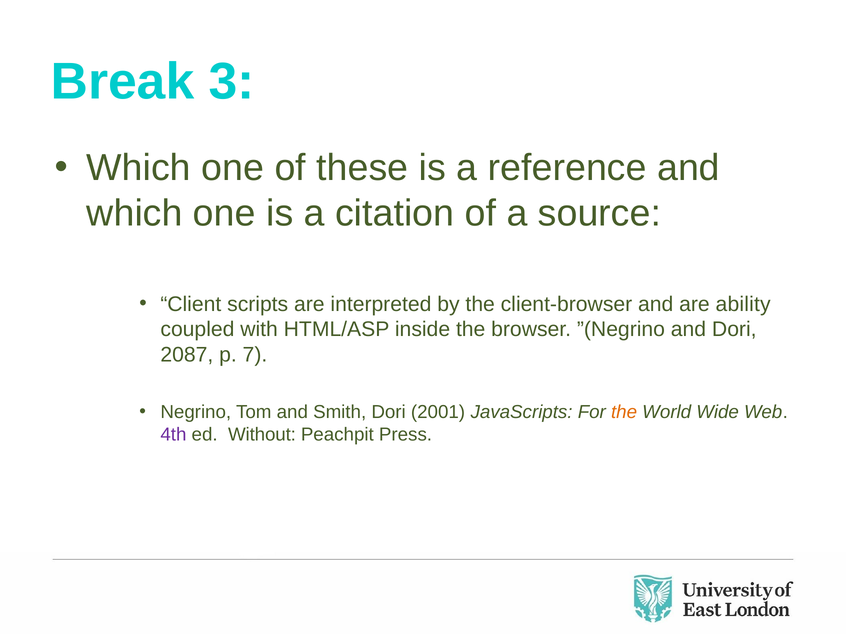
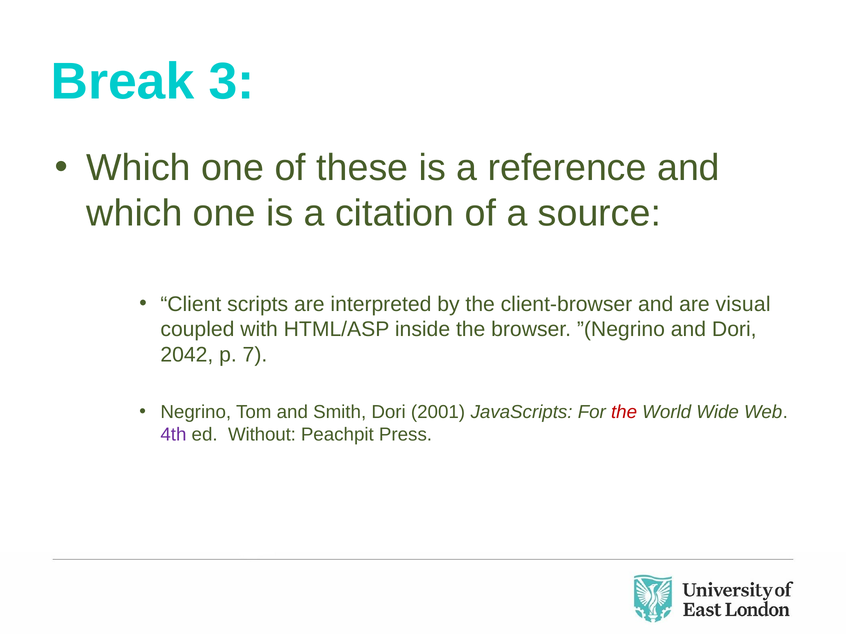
ability: ability -> visual
2087: 2087 -> 2042
the at (624, 412) colour: orange -> red
